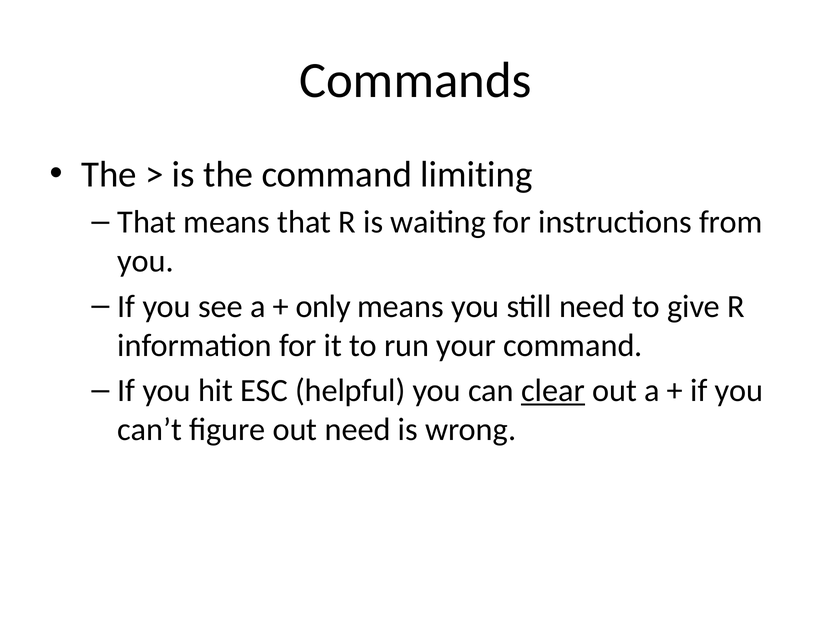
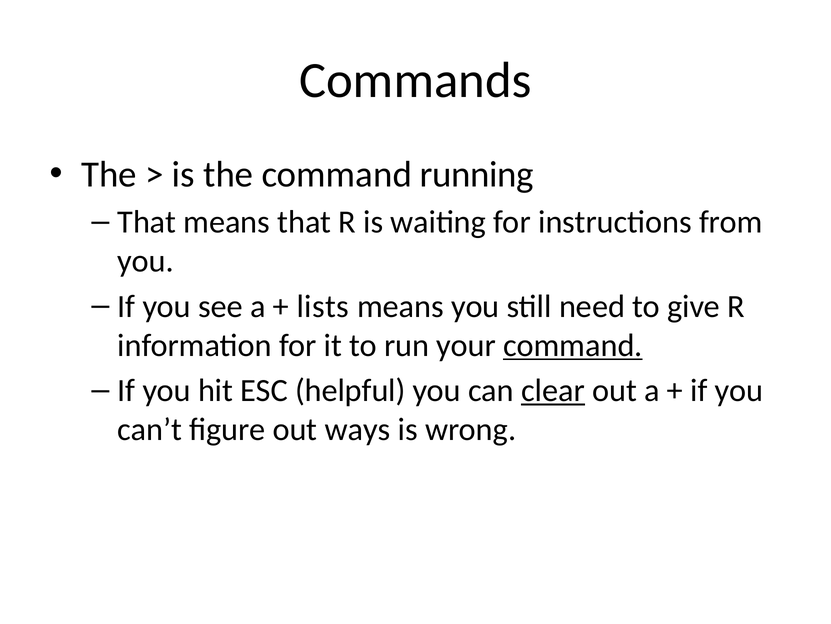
limiting: limiting -> running
only: only -> lists
command at (573, 345) underline: none -> present
out need: need -> ways
